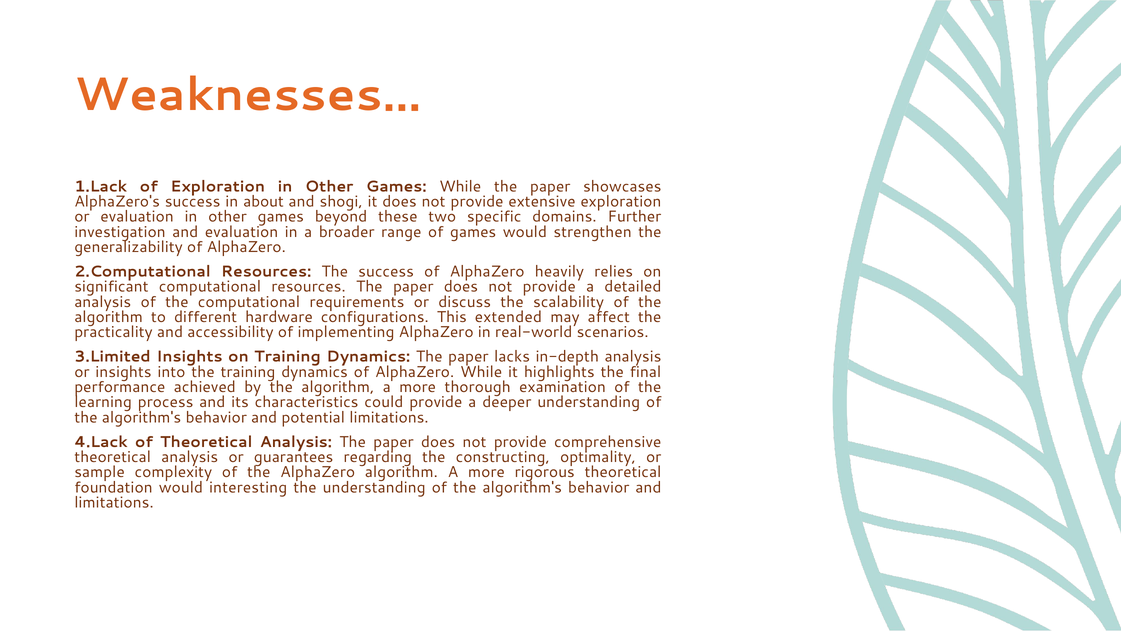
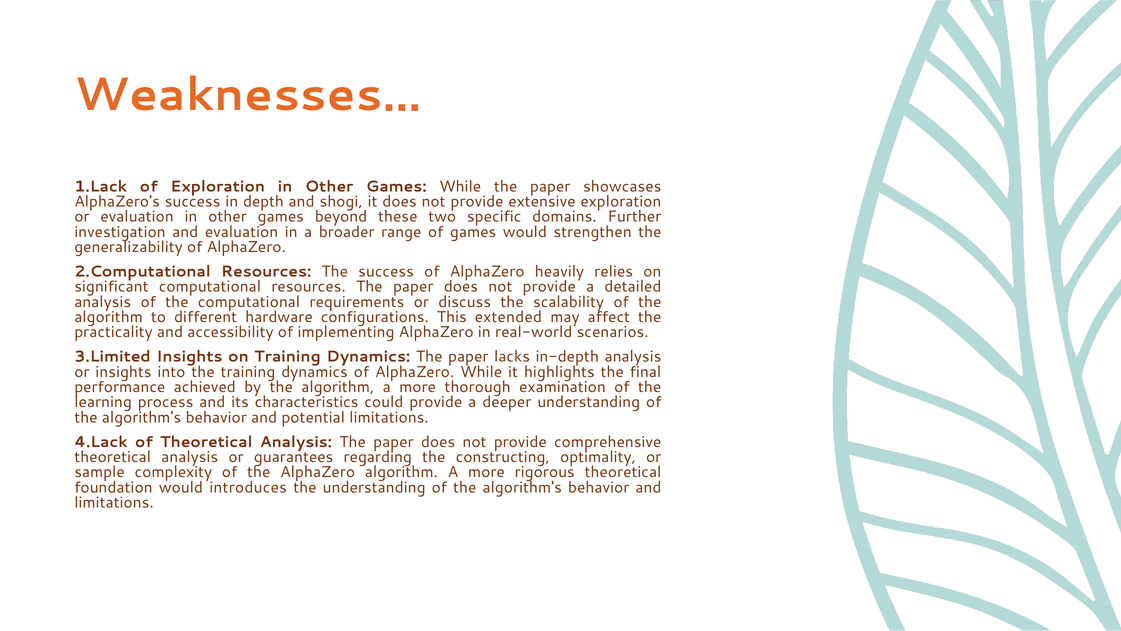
about: about -> depth
interesting: interesting -> introduces
